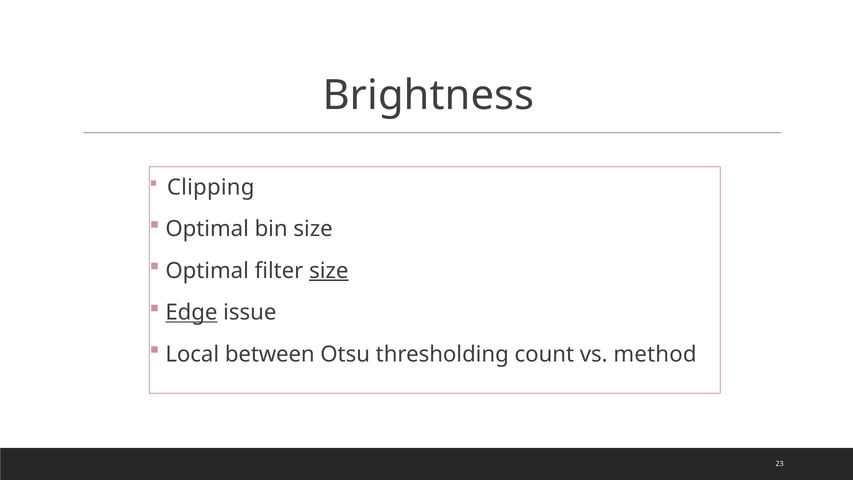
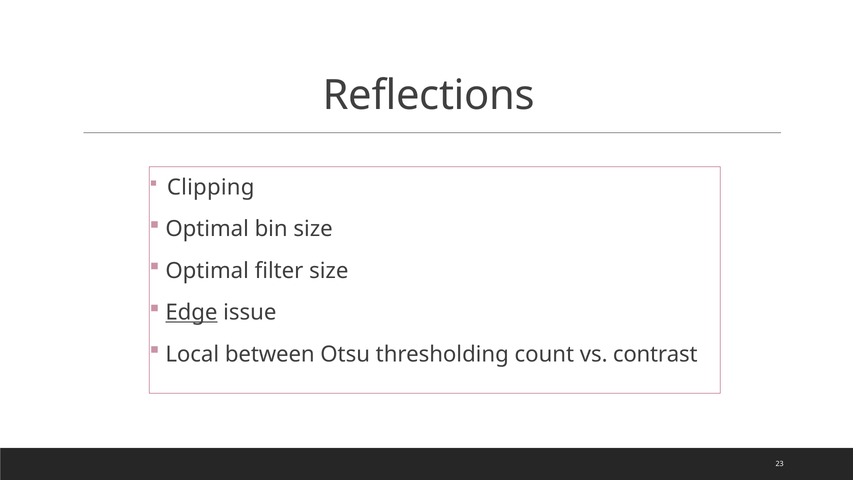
Brightness: Brightness -> Reflections
size at (329, 271) underline: present -> none
method: method -> contrast
